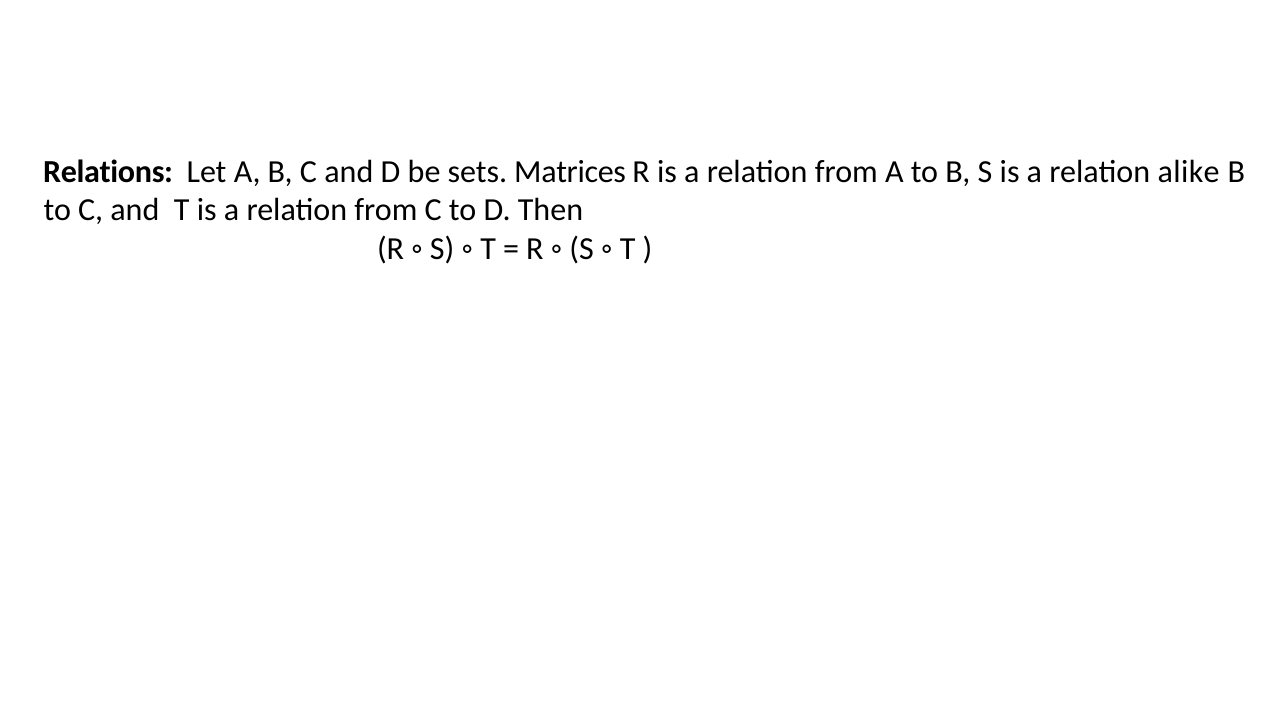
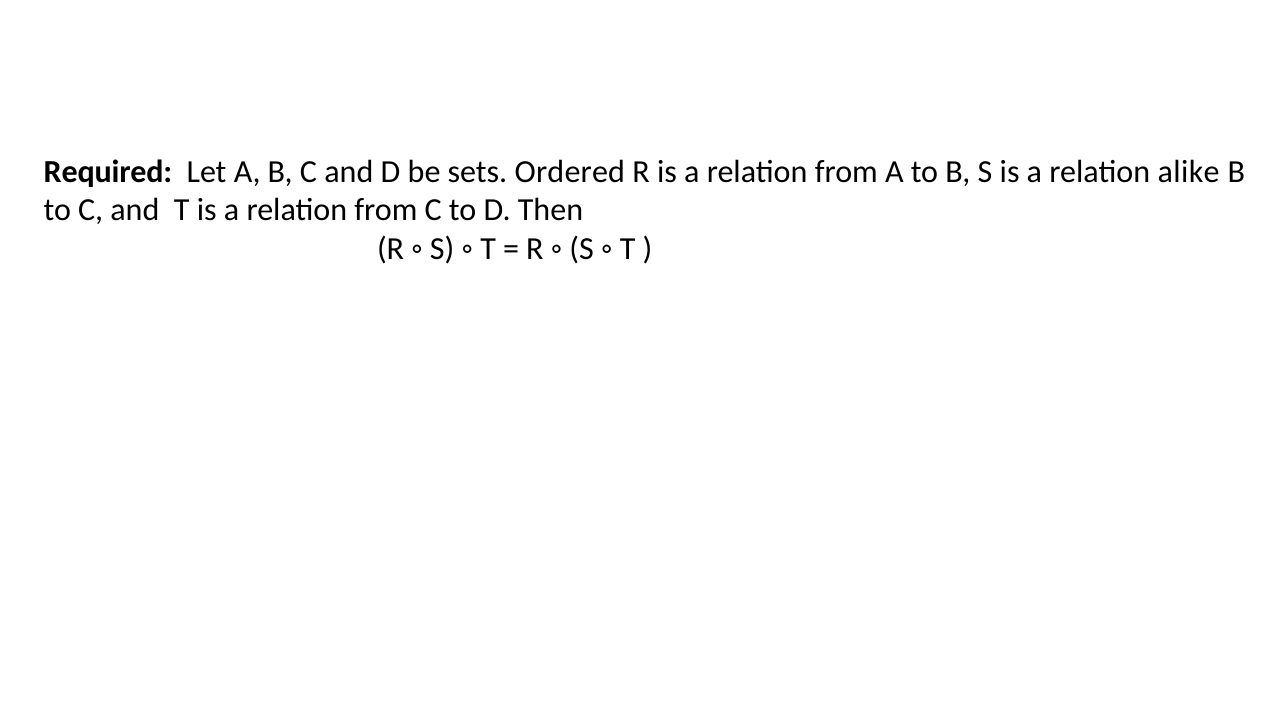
Relations: Relations -> Required
Matrices: Matrices -> Ordered
